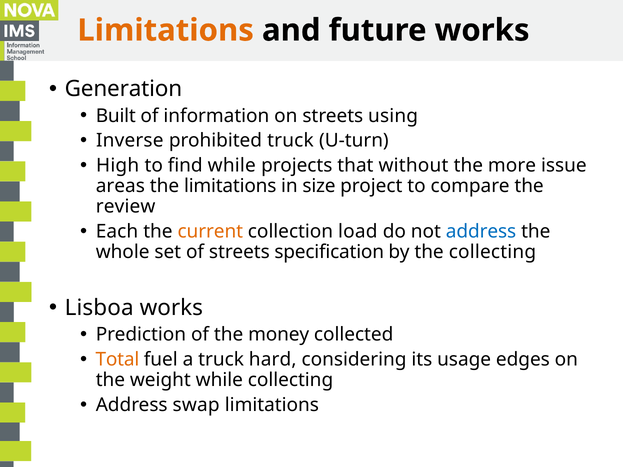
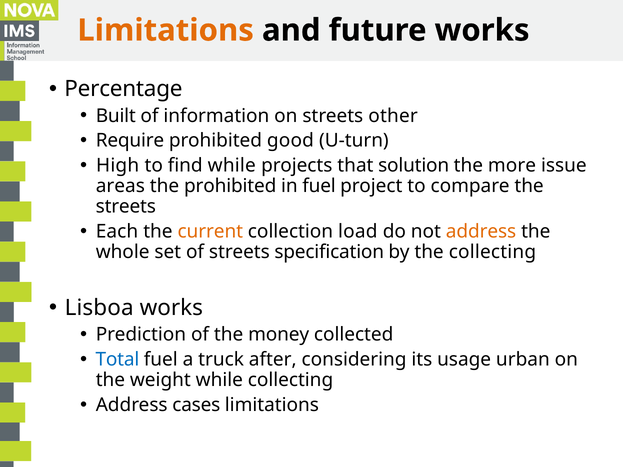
Generation: Generation -> Percentage
using: using -> other
Inverse: Inverse -> Require
prohibited truck: truck -> good
without: without -> solution
the limitations: limitations -> prohibited
in size: size -> fuel
review at (126, 207): review -> streets
address at (481, 232) colour: blue -> orange
Total colour: orange -> blue
hard: hard -> after
edges: edges -> urban
swap: swap -> cases
